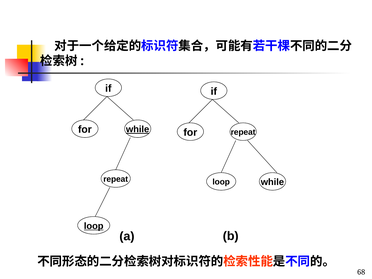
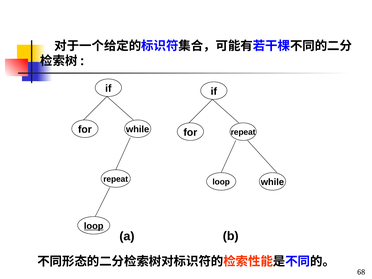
while at (138, 129) underline: present -> none
